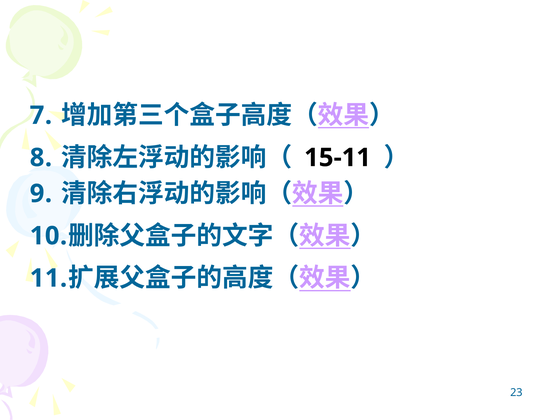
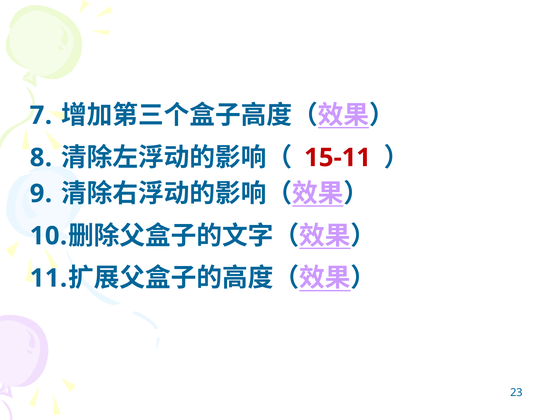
15-11 colour: black -> red
